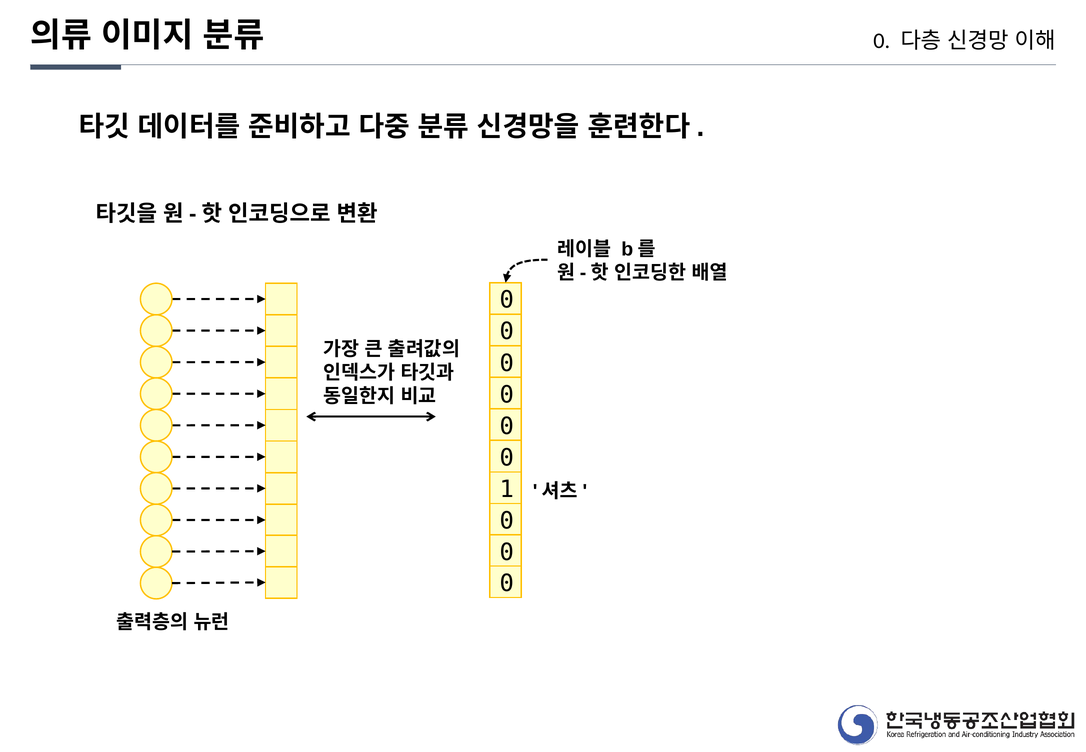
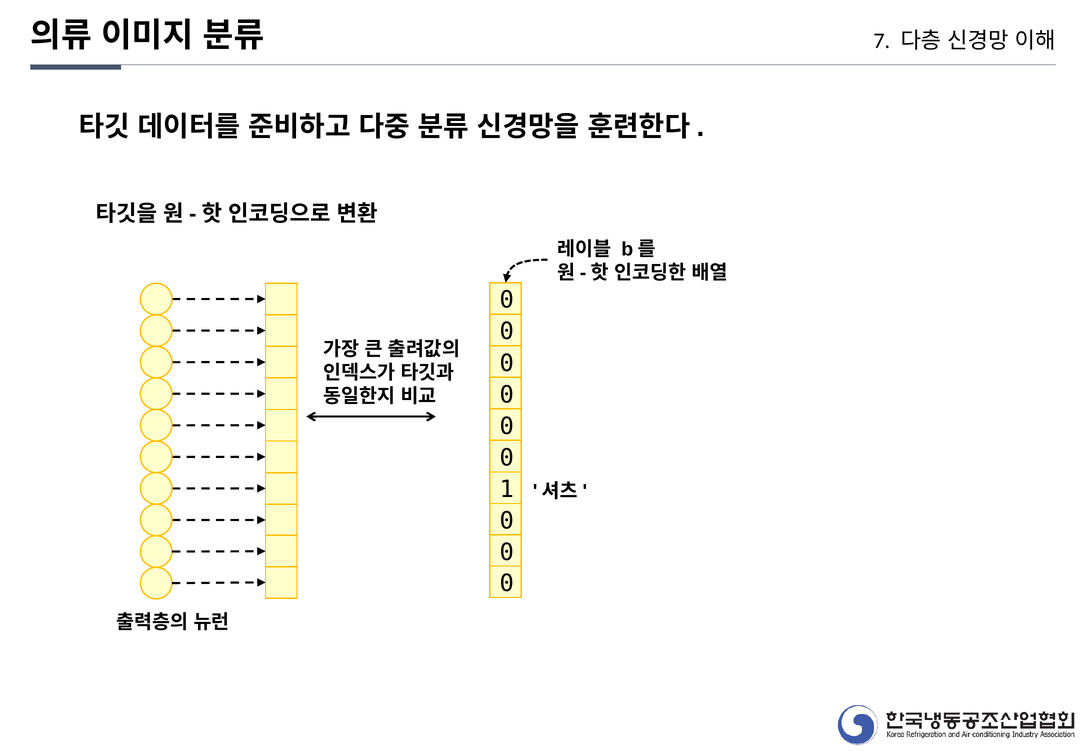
0 at (882, 41): 0 -> 7
